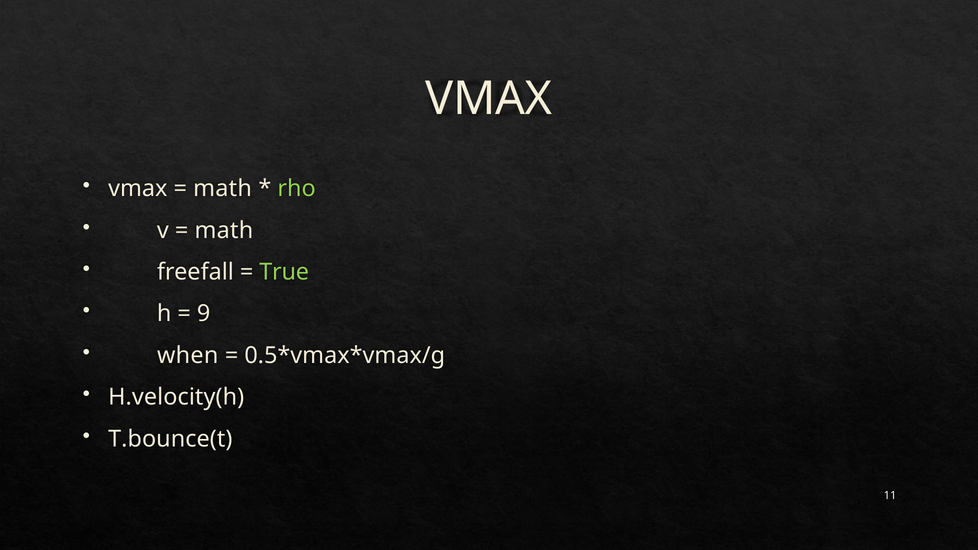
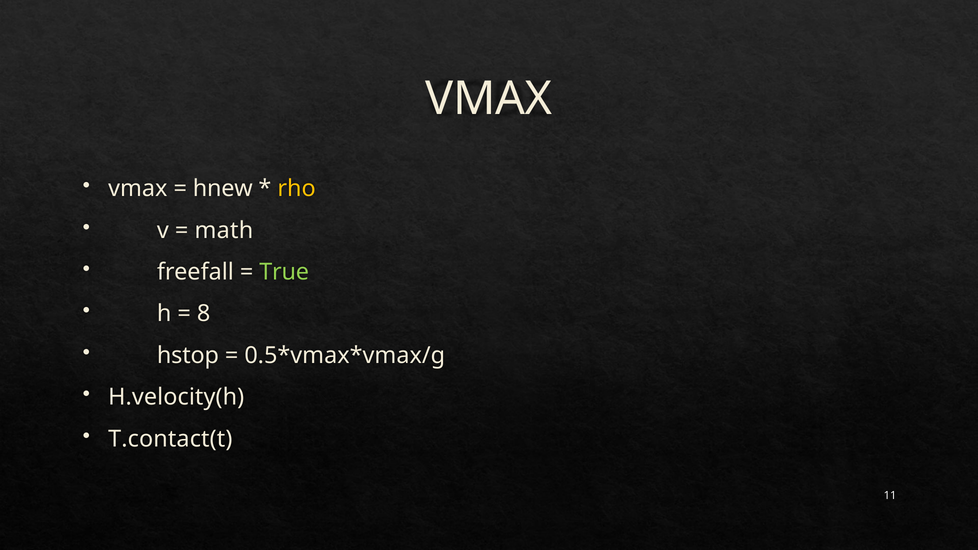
math at (223, 189): math -> hnew
rho colour: light green -> yellow
9: 9 -> 8
when: when -> hstop
T.bounce(t: T.bounce(t -> T.contact(t
